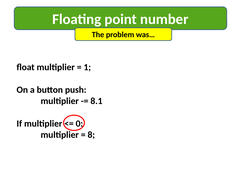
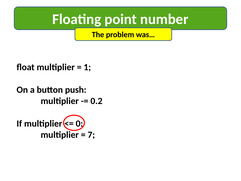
8.1: 8.1 -> 0.2
8: 8 -> 7
